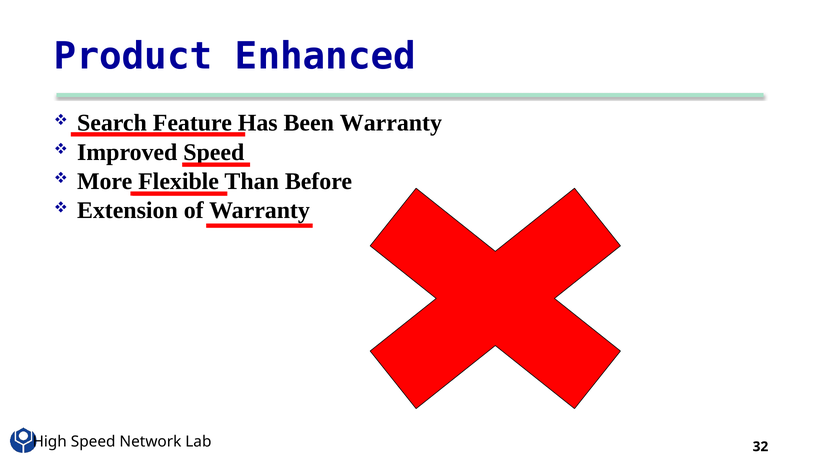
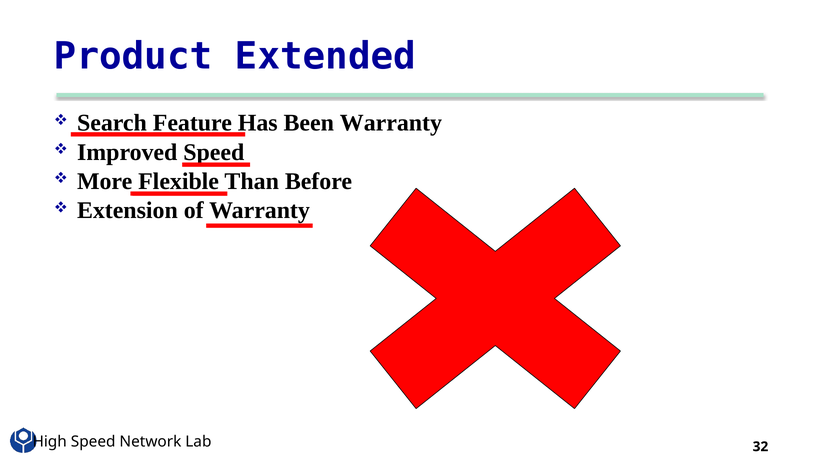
Enhanced: Enhanced -> Extended
